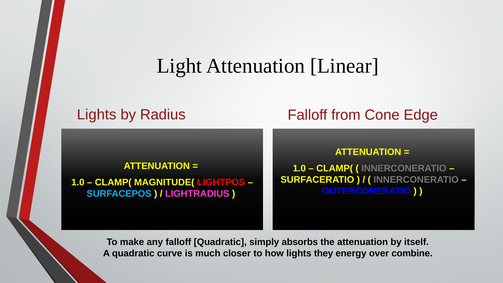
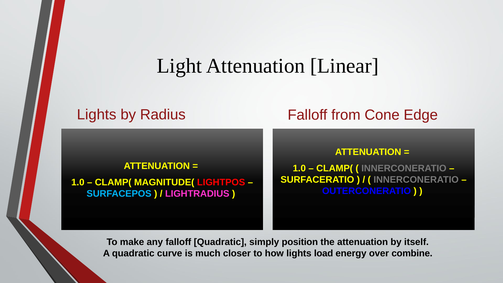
absorbs: absorbs -> position
they: they -> load
